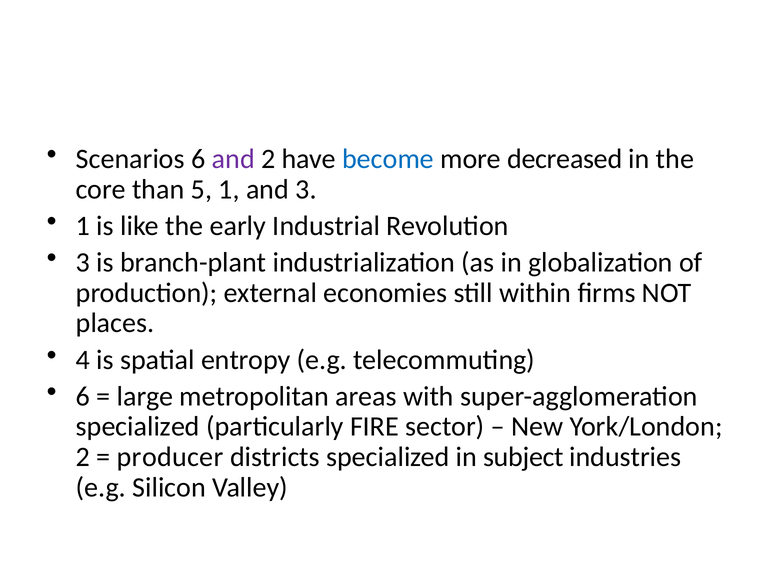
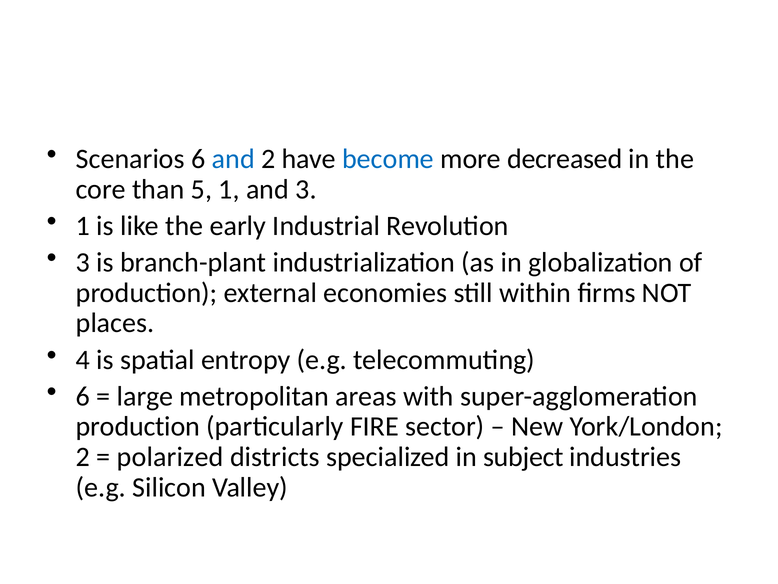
and at (233, 159) colour: purple -> blue
specialized at (138, 426): specialized -> production
producer: producer -> polarized
